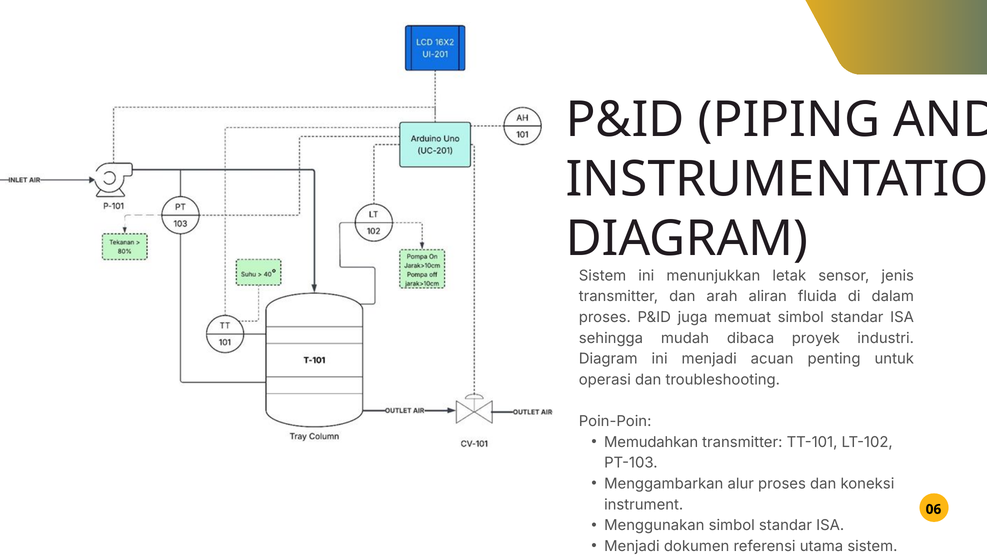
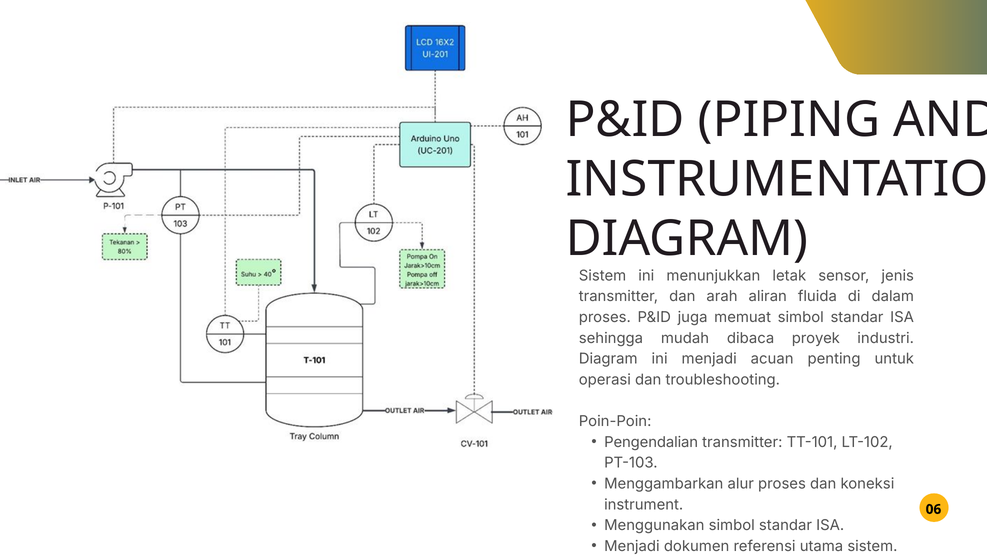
Memudahkan: Memudahkan -> Pengendalian
